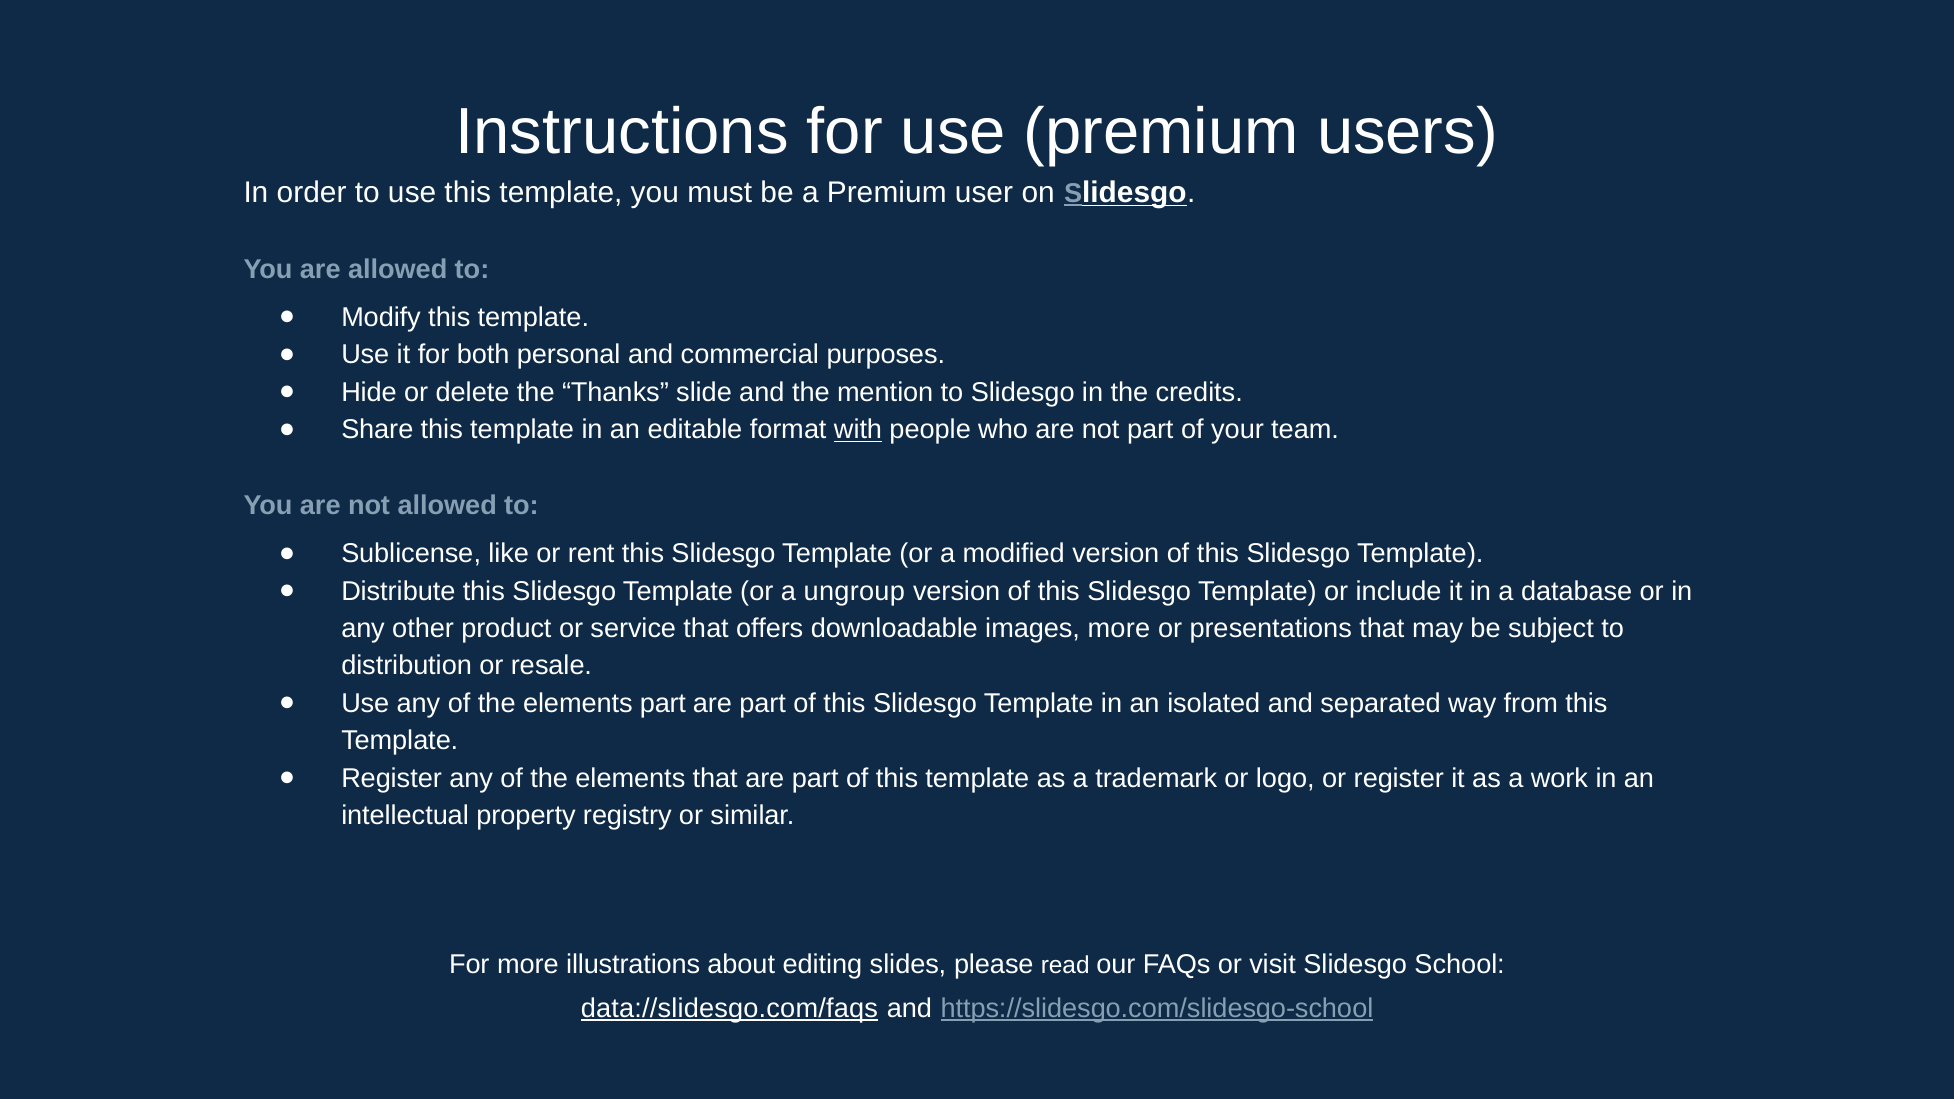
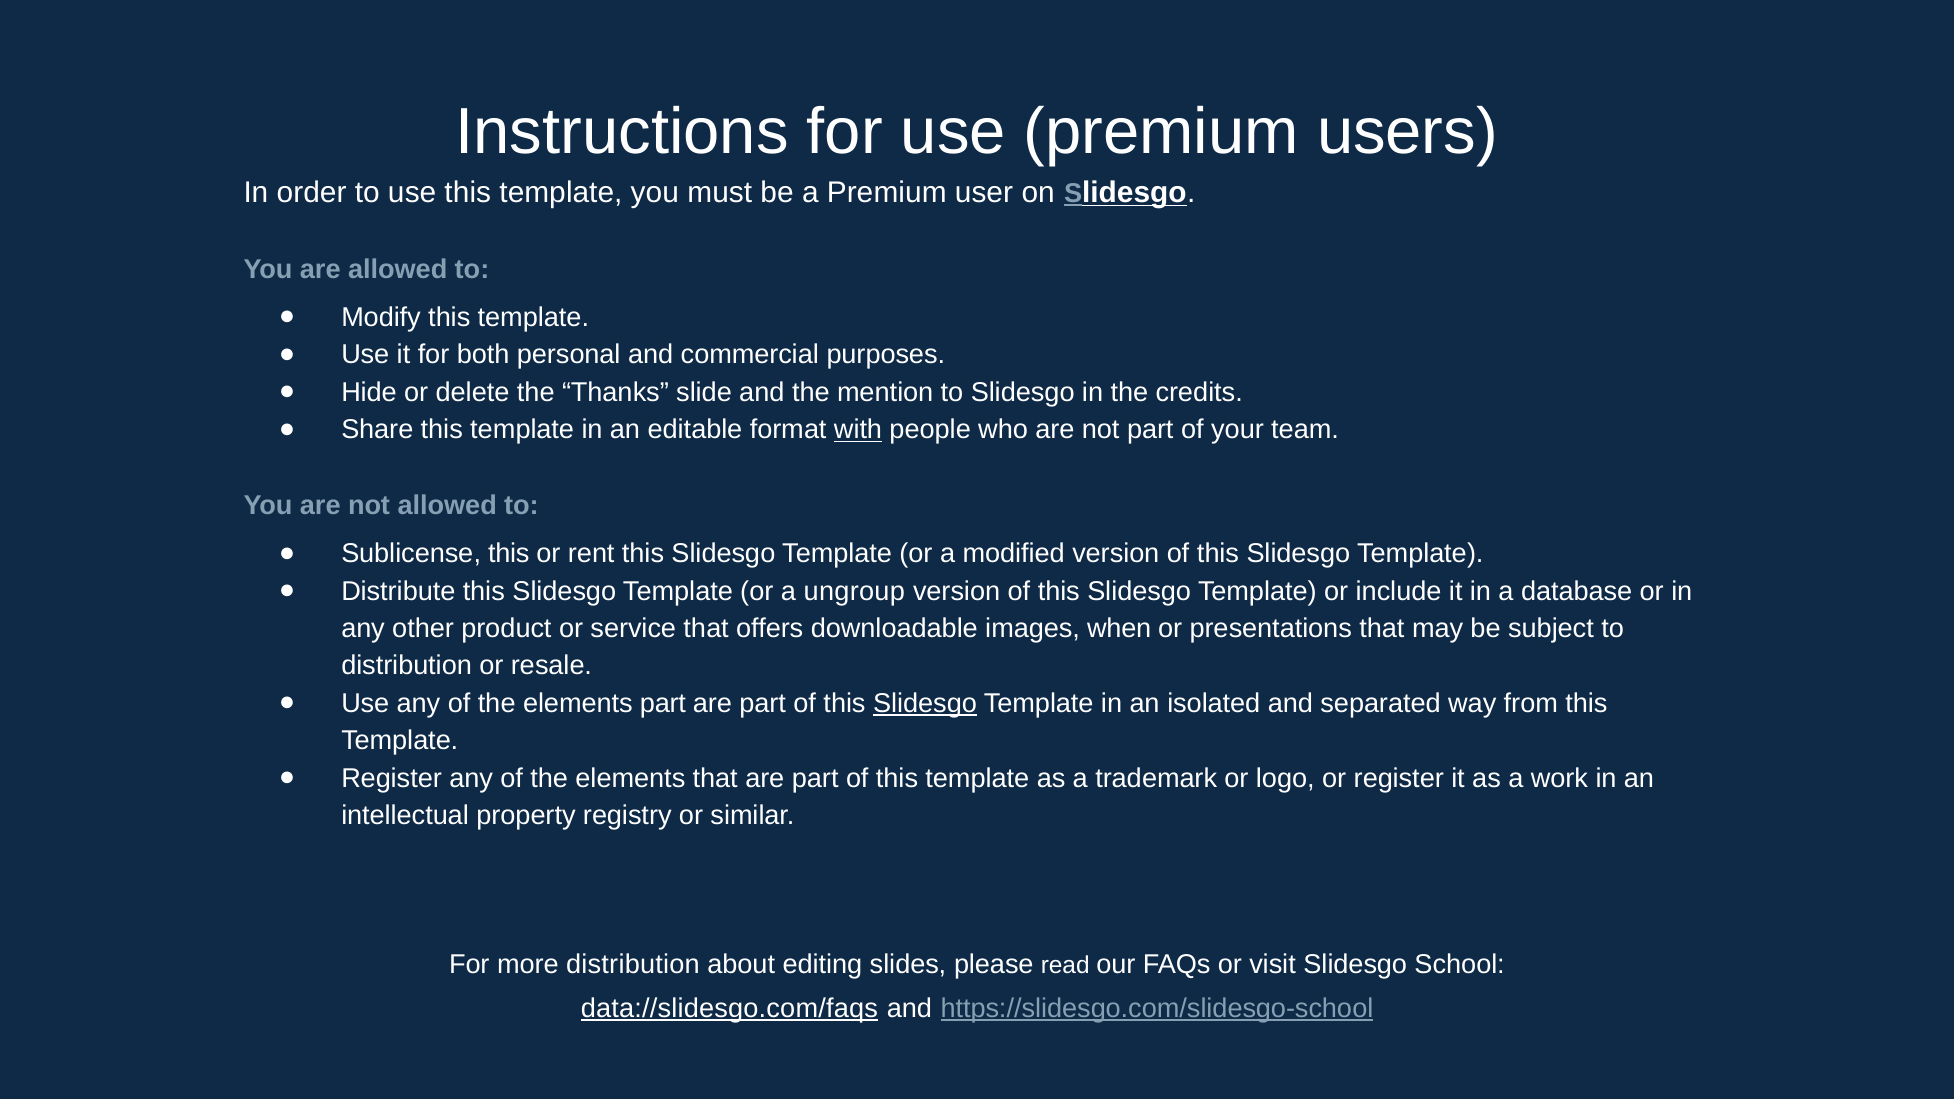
Sublicense like: like -> this
images more: more -> when
Slidesgo at (925, 704) underline: none -> present
more illustrations: illustrations -> distribution
